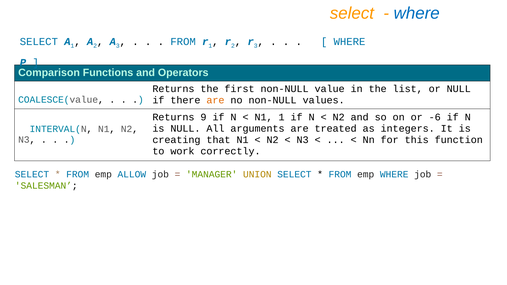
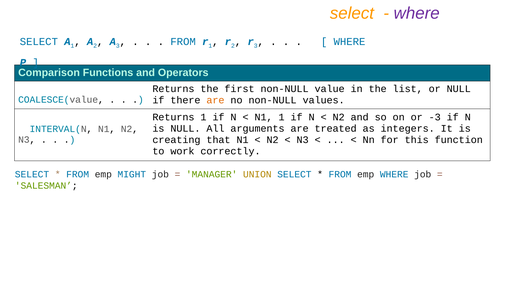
where at (417, 13) colour: blue -> purple
Returns 9: 9 -> 1
-6: -6 -> -3
ALLOW: ALLOW -> MIGHT
